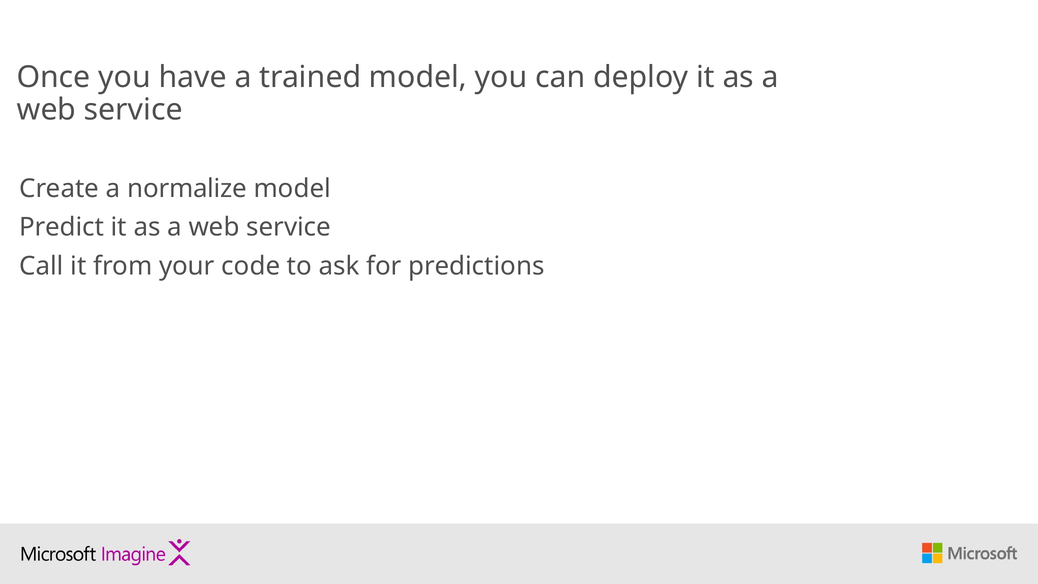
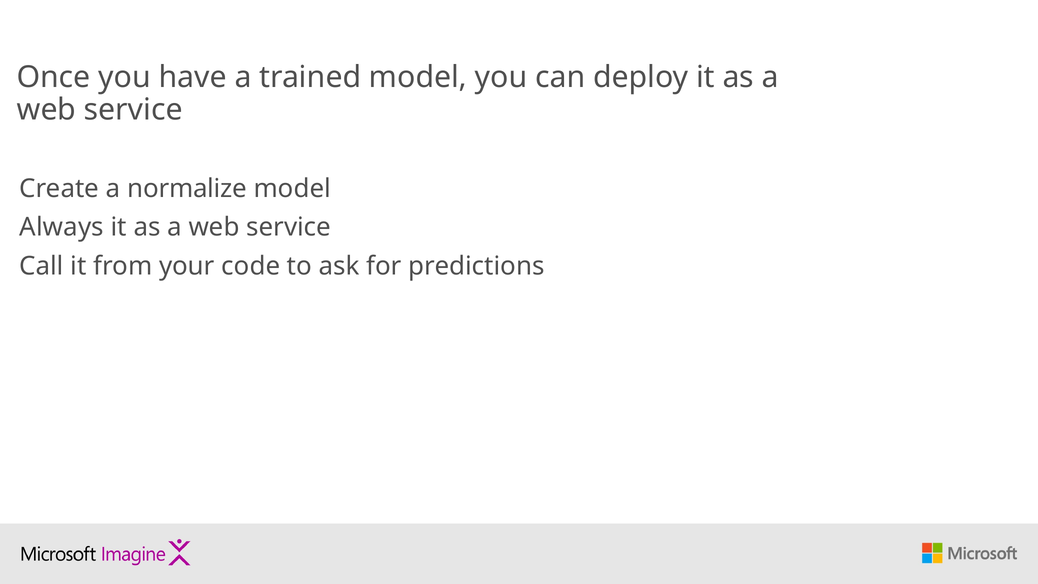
Predict: Predict -> Always
